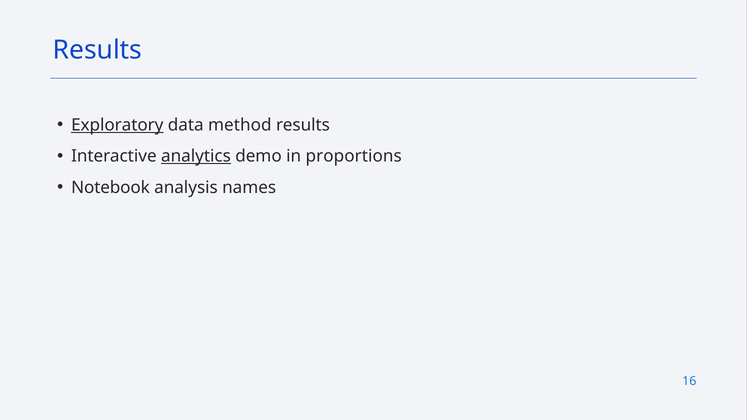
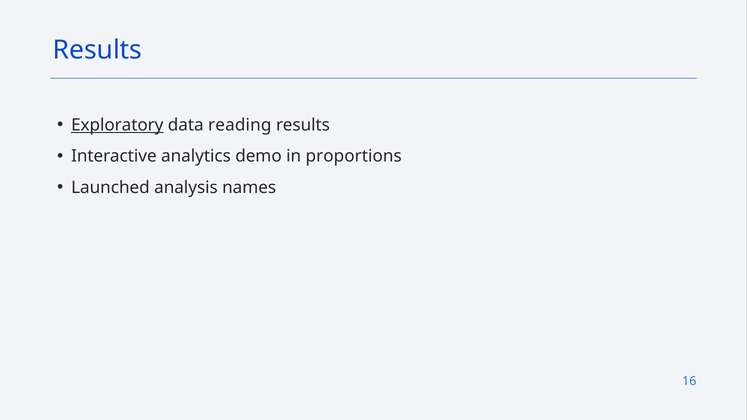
method: method -> reading
analytics underline: present -> none
Notebook: Notebook -> Launched
